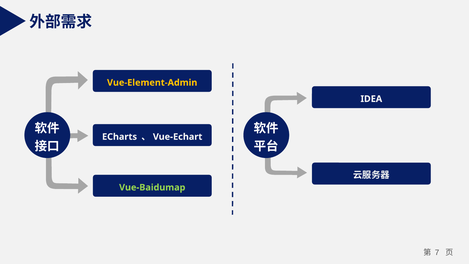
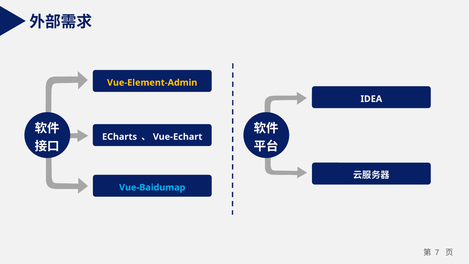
Vue-Baidumap colour: light green -> light blue
